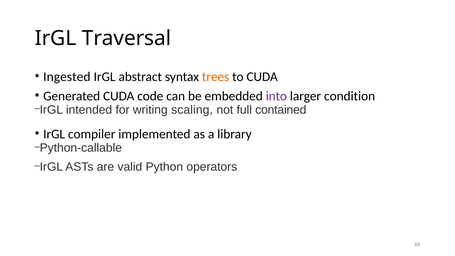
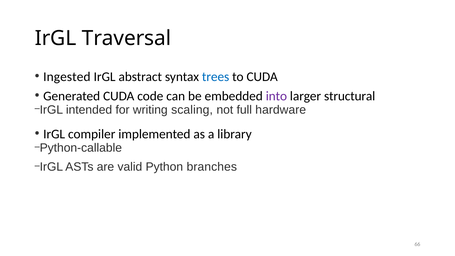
trees colour: orange -> blue
condition: condition -> structural
contained: contained -> hardware
operators: operators -> branches
